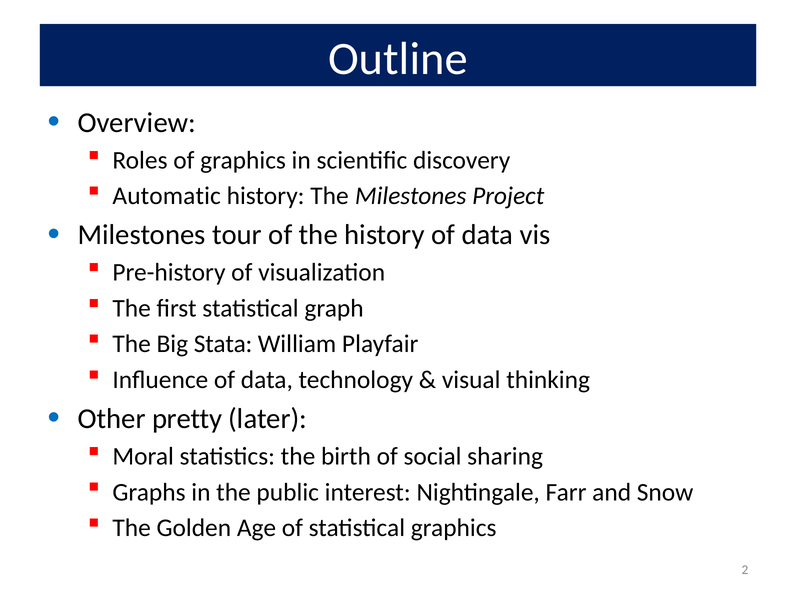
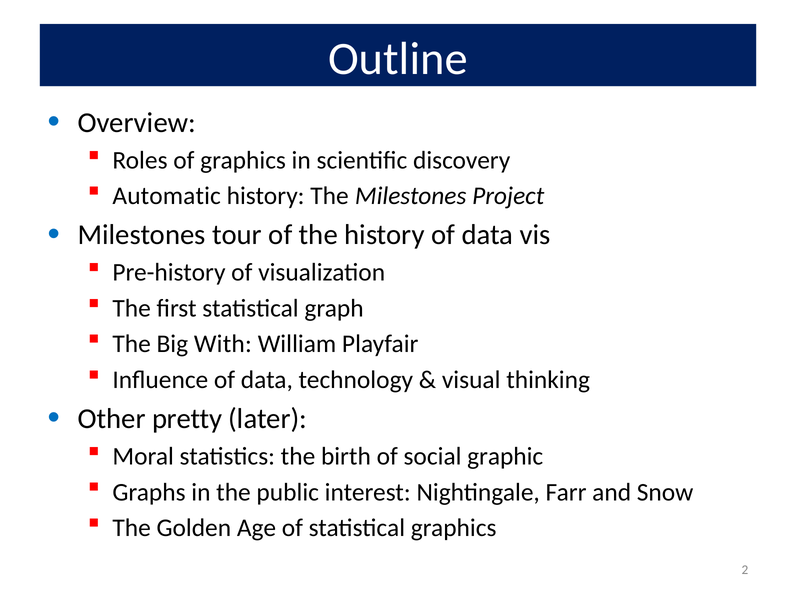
Stata: Stata -> With
sharing: sharing -> graphic
